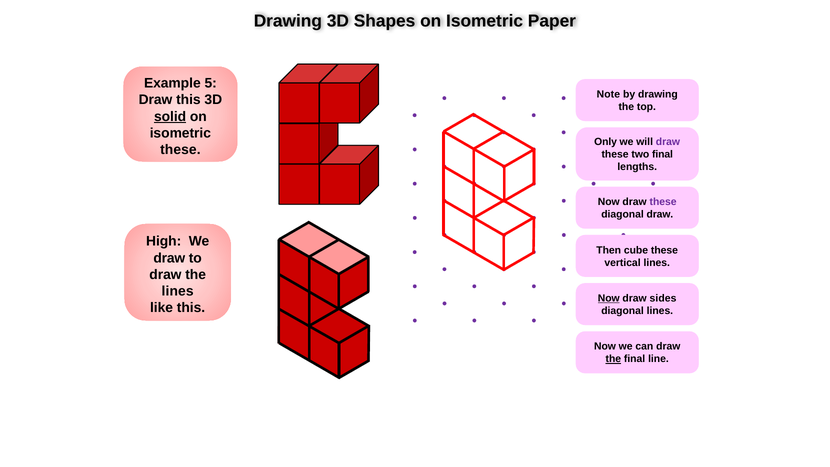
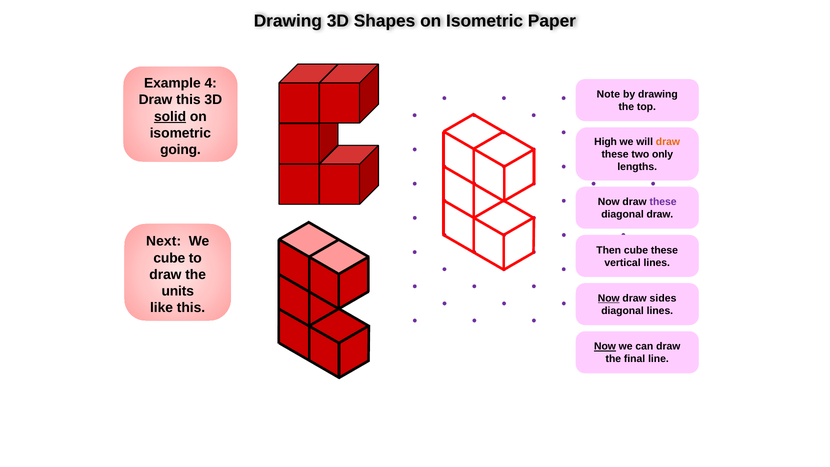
5: 5 -> 4
Only: Only -> High
draw at (668, 142) colour: purple -> orange
these at (180, 150): these -> going
two final: final -> only
High: High -> Next
draw at (169, 258): draw -> cube
lines at (178, 291): lines -> units
Now at (605, 346) underline: none -> present
the at (613, 359) underline: present -> none
